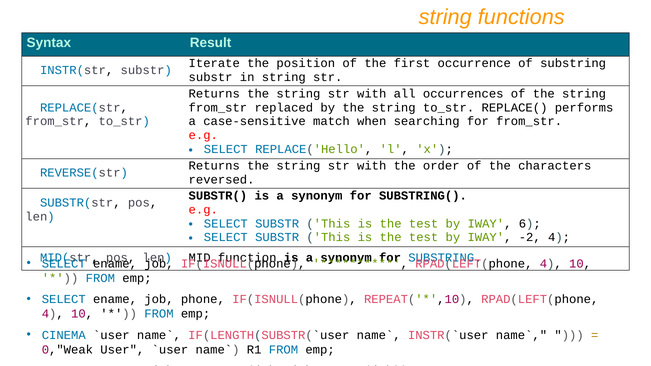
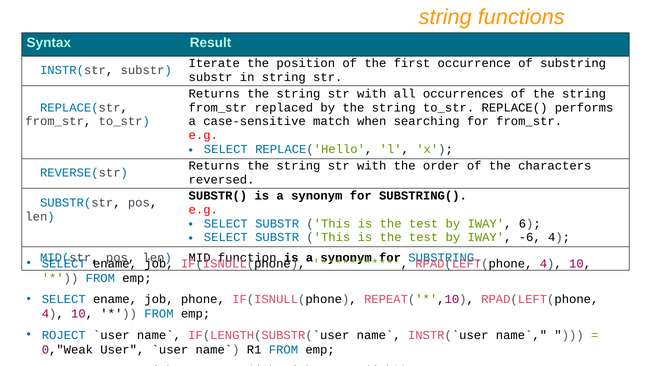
-2: -2 -> -6
CINEMA: CINEMA -> ROJECT
